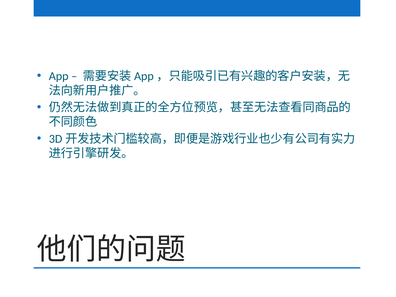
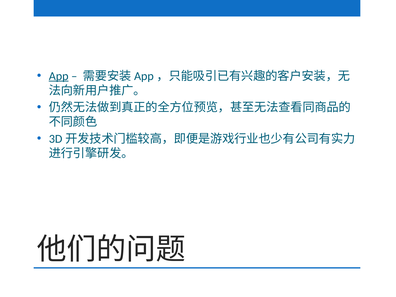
App underline: none -> present
